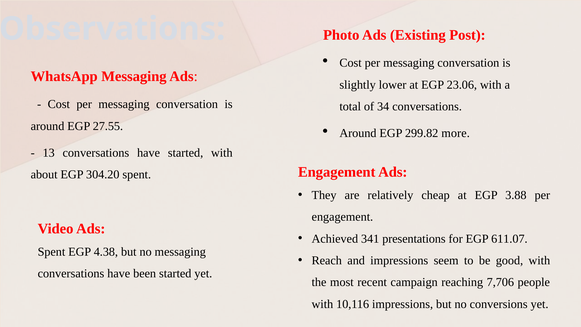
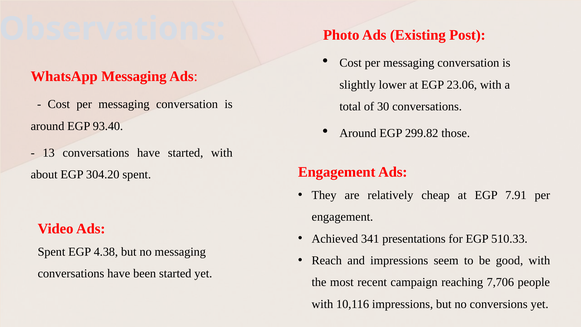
34: 34 -> 30
27.55: 27.55 -> 93.40
more: more -> those
3.88: 3.88 -> 7.91
611.07: 611.07 -> 510.33
